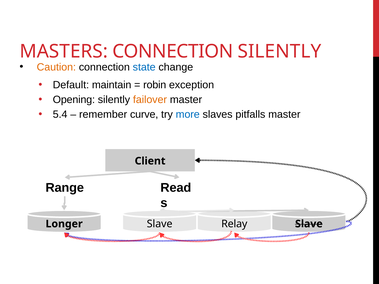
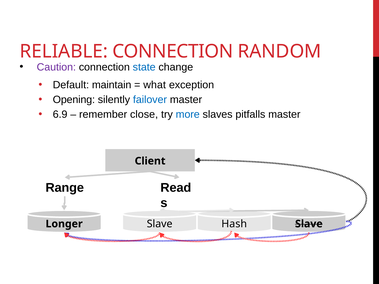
MASTERS: MASTERS -> RELIABLE
CONNECTION SILENTLY: SILENTLY -> RANDOM
Caution colour: orange -> purple
robin: robin -> what
failover colour: orange -> blue
5.4: 5.4 -> 6.9
curve: curve -> close
Relay: Relay -> Hash
